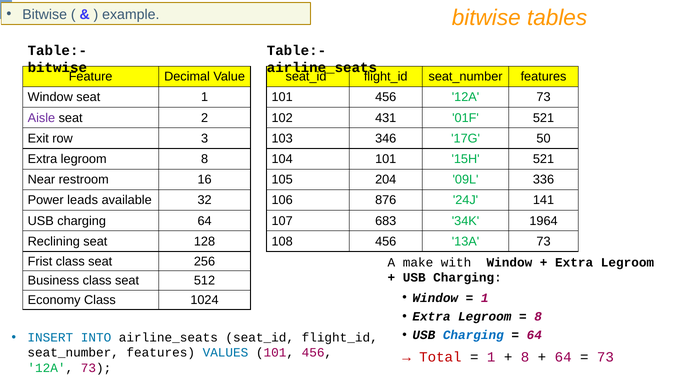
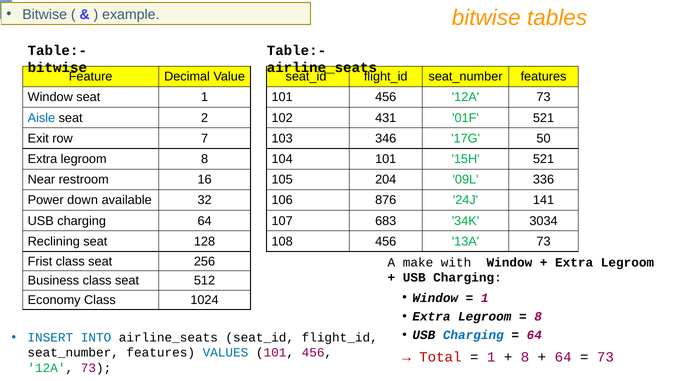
Aisle colour: purple -> blue
3: 3 -> 7
leads: leads -> down
1964: 1964 -> 3034
